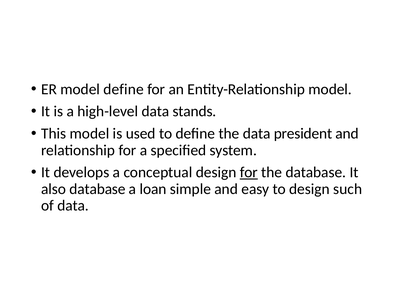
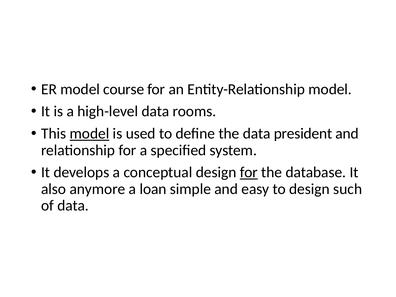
model define: define -> course
stands: stands -> rooms
model at (89, 134) underline: none -> present
also database: database -> anymore
